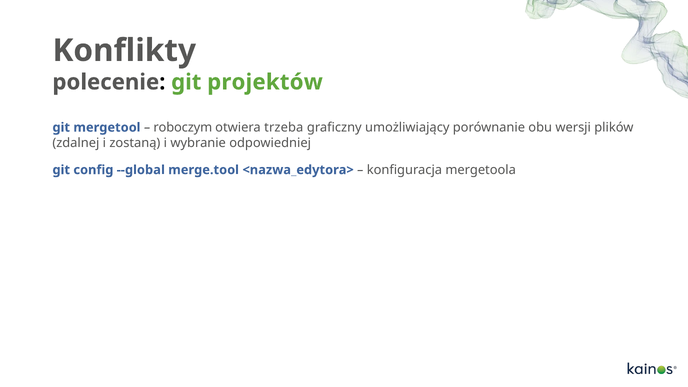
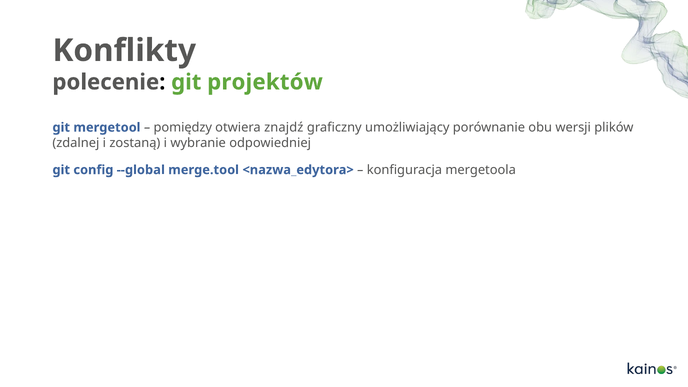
roboczym: roboczym -> pomiędzy
trzeba: trzeba -> znajdź
